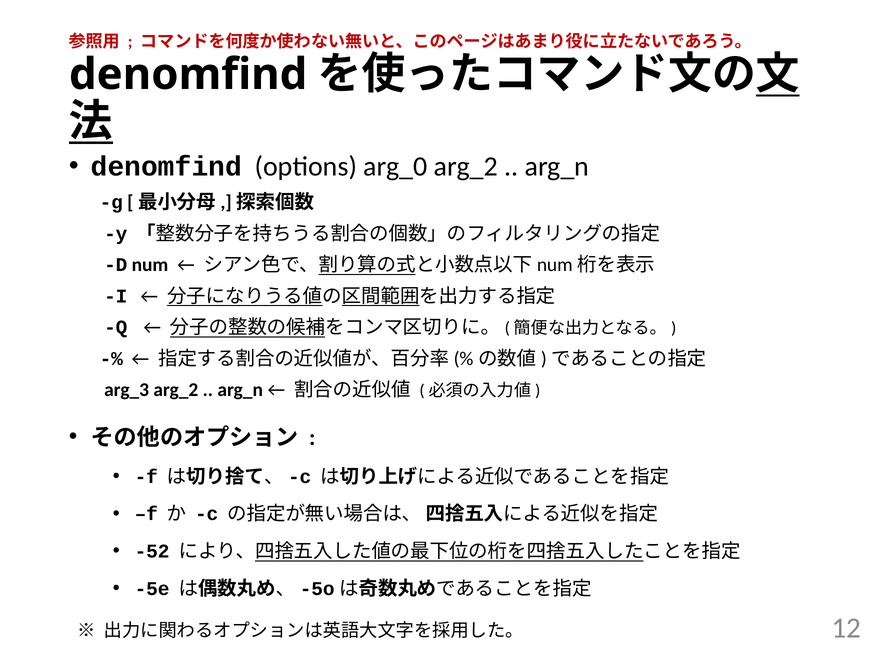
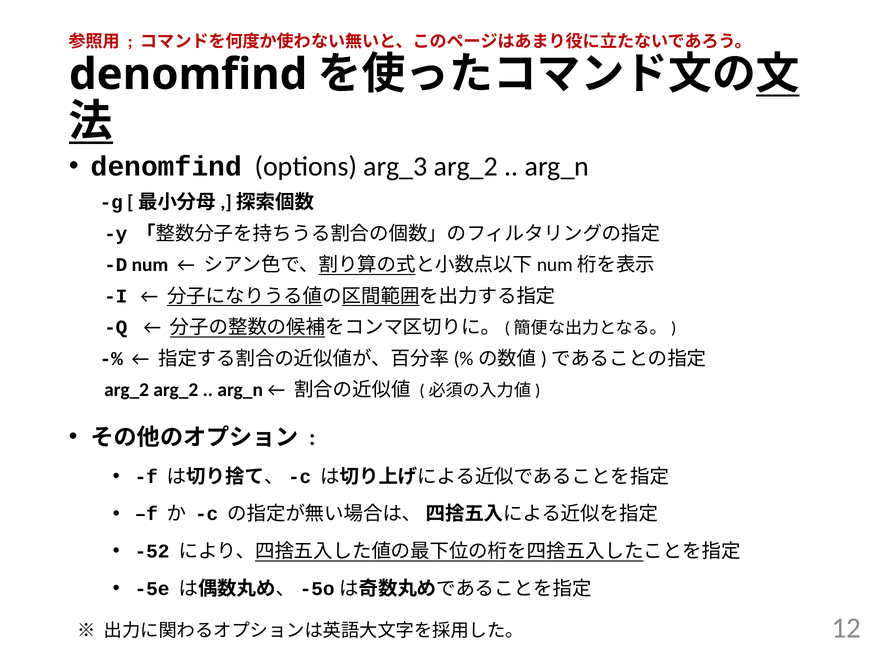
arg_0: arg_0 -> arg_3
arg_3 at (127, 390): arg_3 -> arg_2
